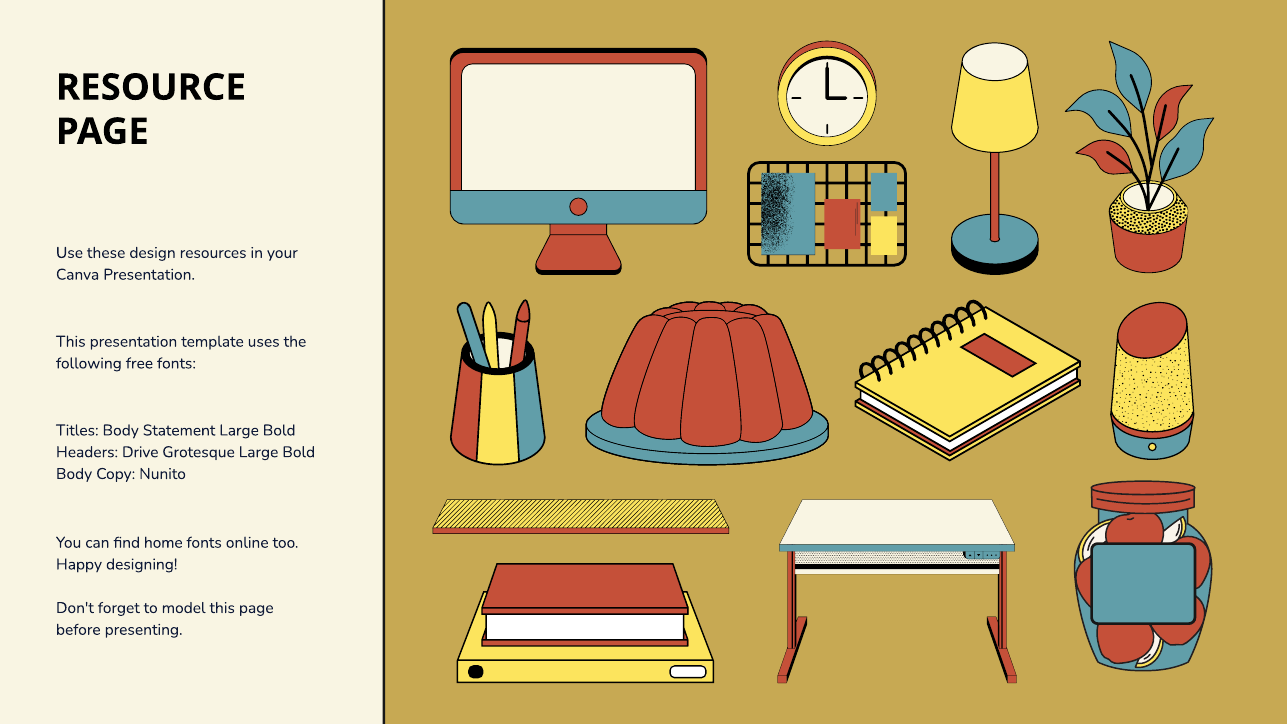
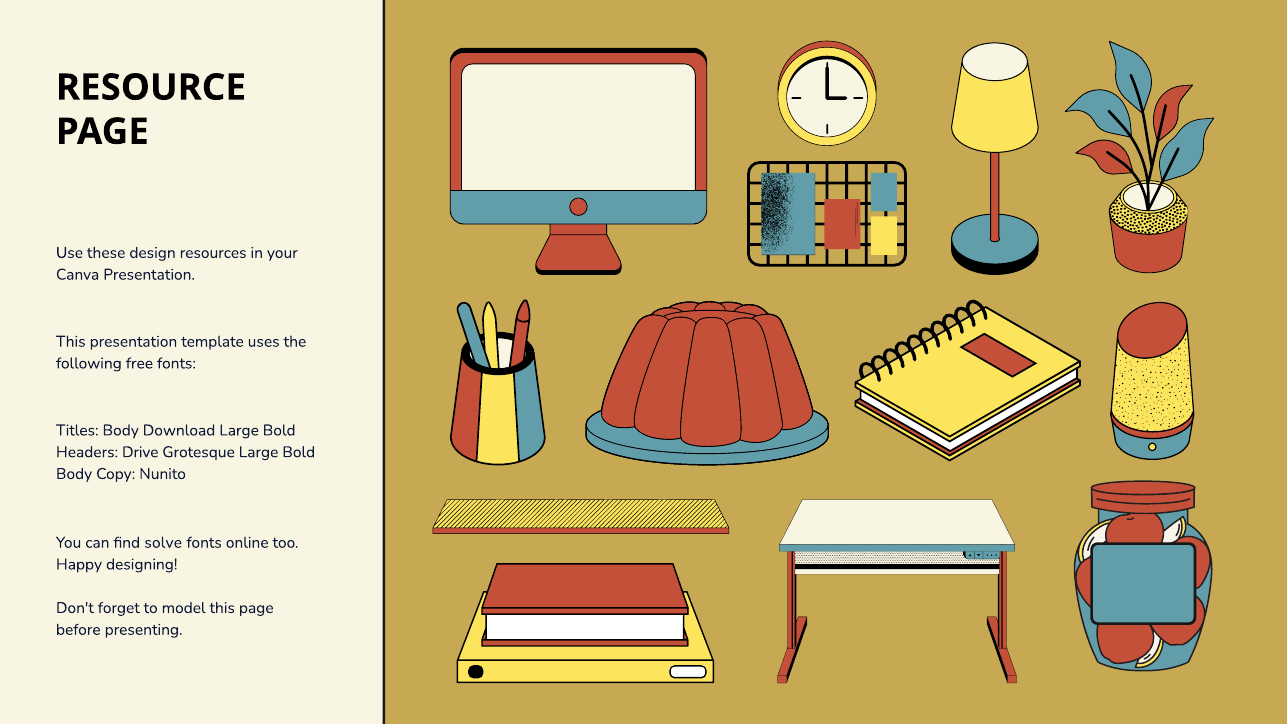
Statement: Statement -> Download
home: home -> solve
